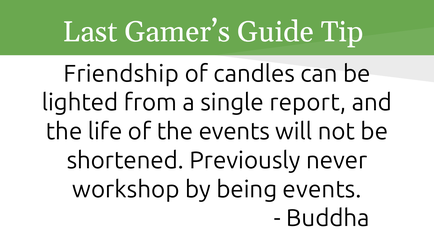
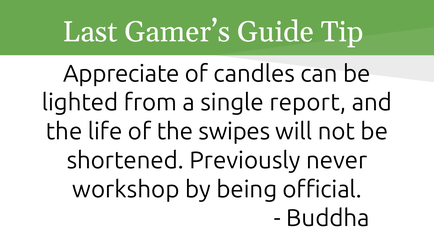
Friendship: Friendship -> Appreciate
the events: events -> swipes
being events: events -> official
